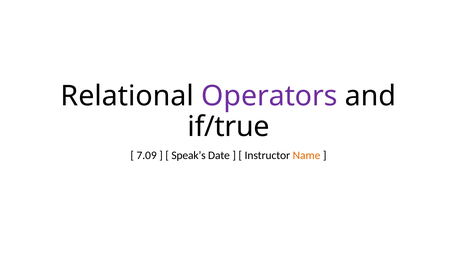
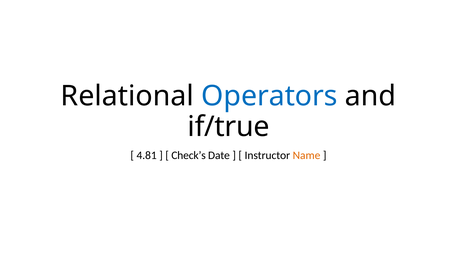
Operators colour: purple -> blue
7.09: 7.09 -> 4.81
Speak’s: Speak’s -> Check’s
